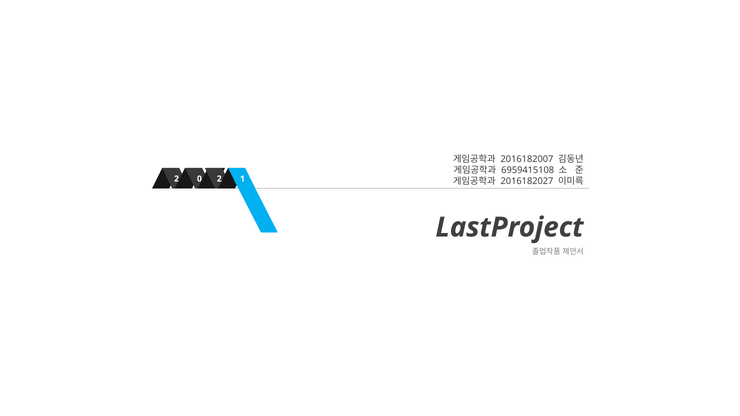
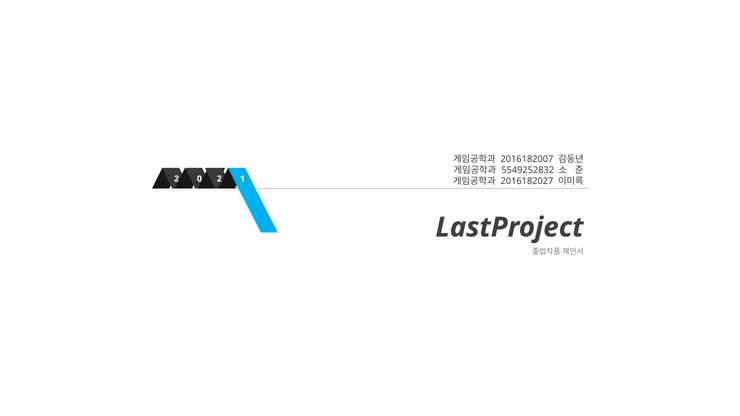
6959415108: 6959415108 -> 5549252832
